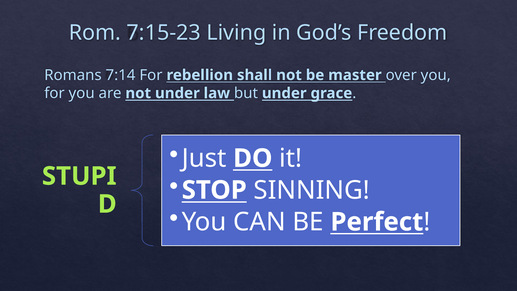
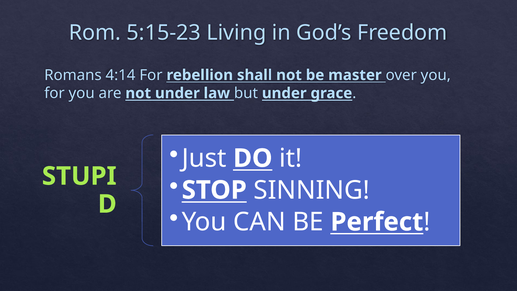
7:15-23: 7:15-23 -> 5:15-23
7:14: 7:14 -> 4:14
